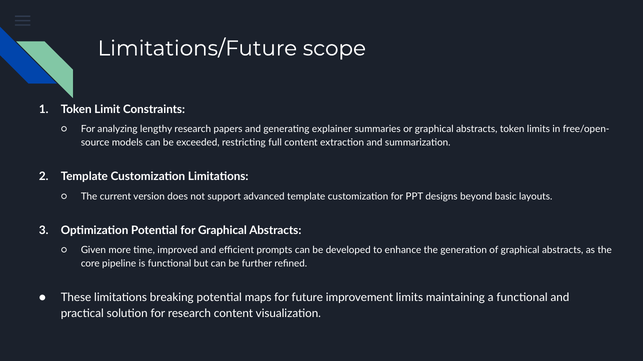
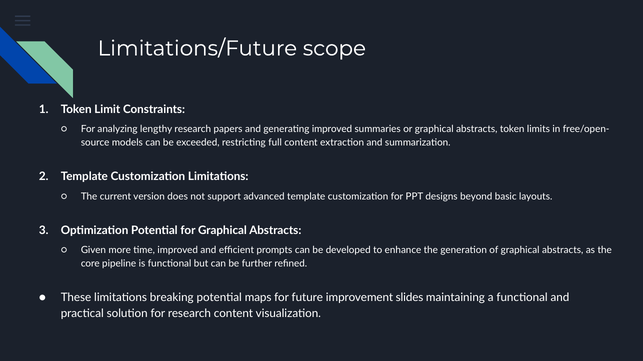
generating explainer: explainer -> improved
improvement limits: limits -> slides
